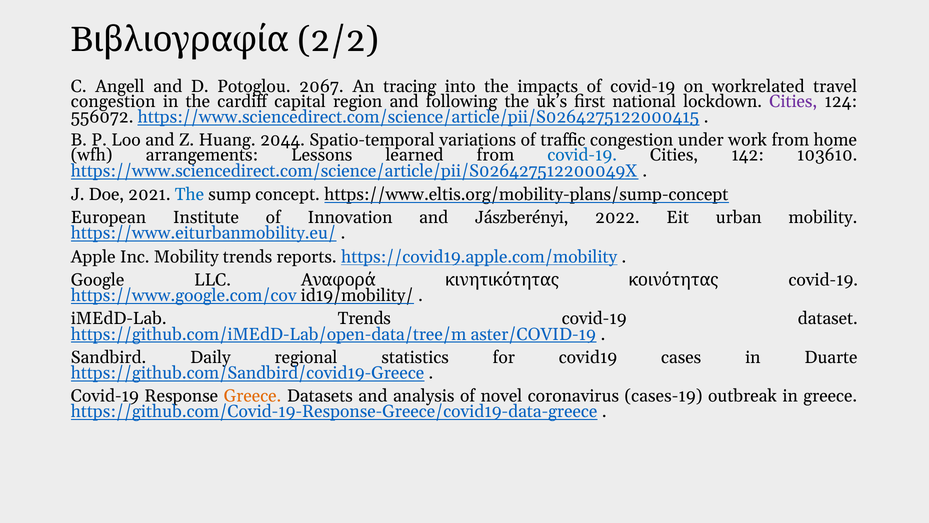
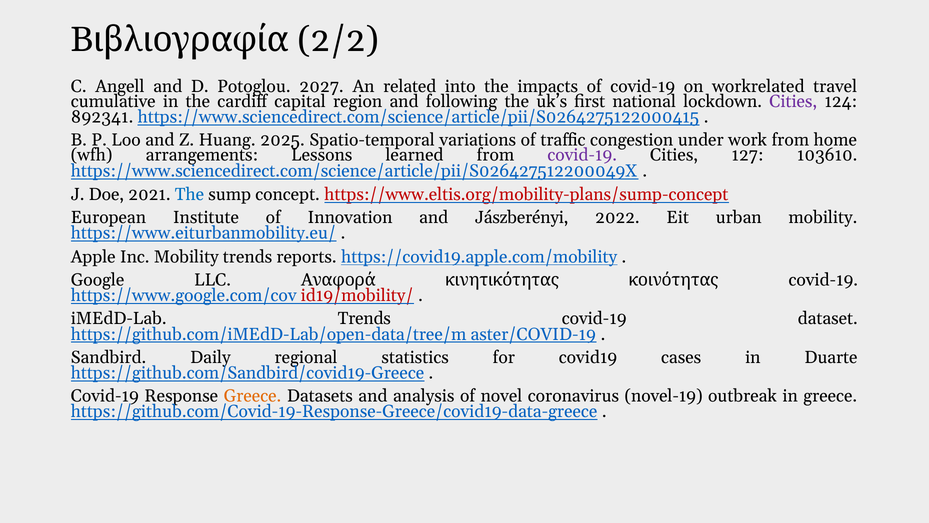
2067: 2067 -> 2027
tracing: tracing -> related
congestion at (113, 101): congestion -> cumulative
556072: 556072 -> 892341
2044: 2044 -> 2025
covid-19 at (582, 155) colour: blue -> purple
142: 142 -> 127
https://www.eltis.org/mobility-plans/sump-concept colour: black -> red
id19/mobility/ colour: black -> red
cases-19: cases-19 -> novel-19
